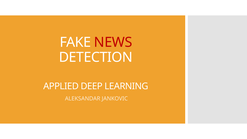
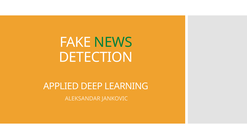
NEWS colour: red -> green
